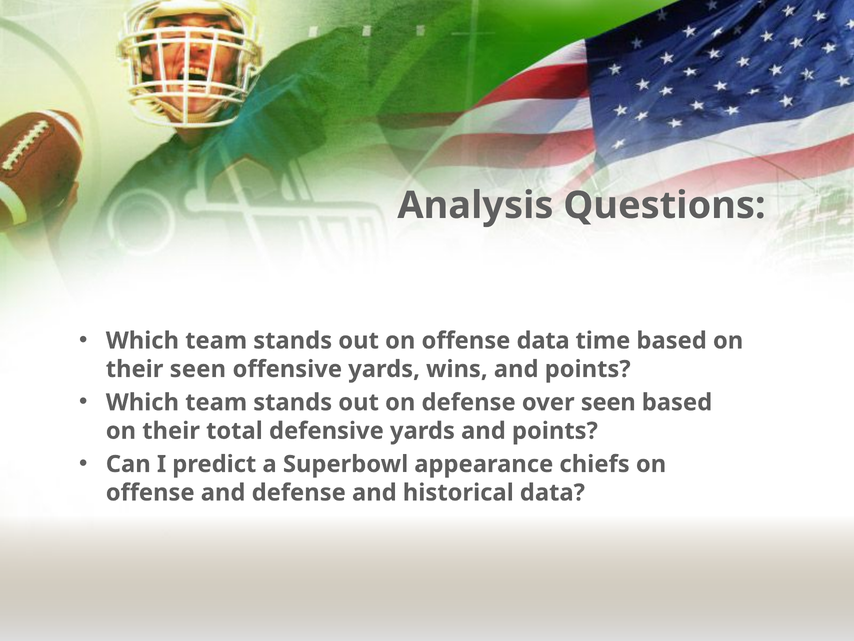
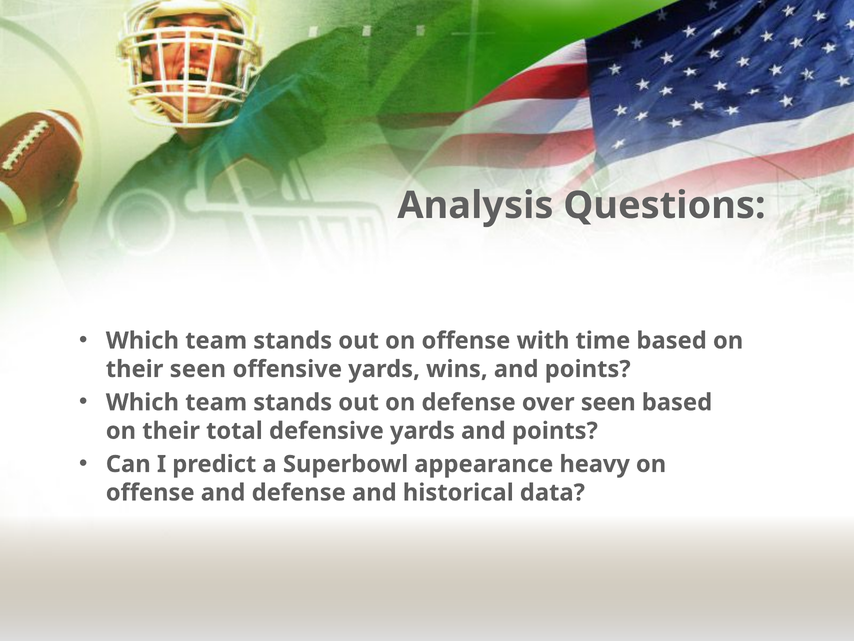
offense data: data -> with
chiefs: chiefs -> heavy
